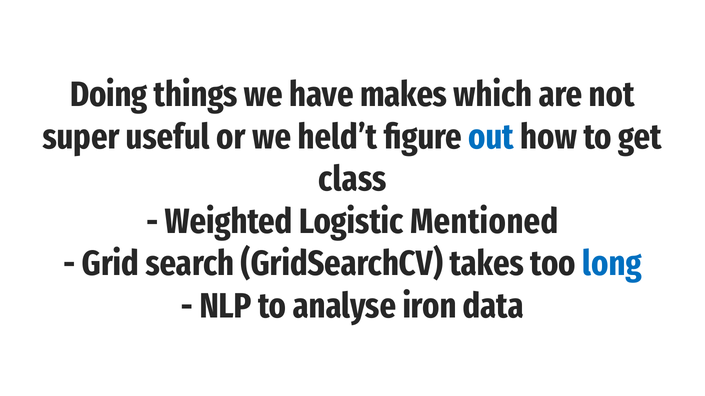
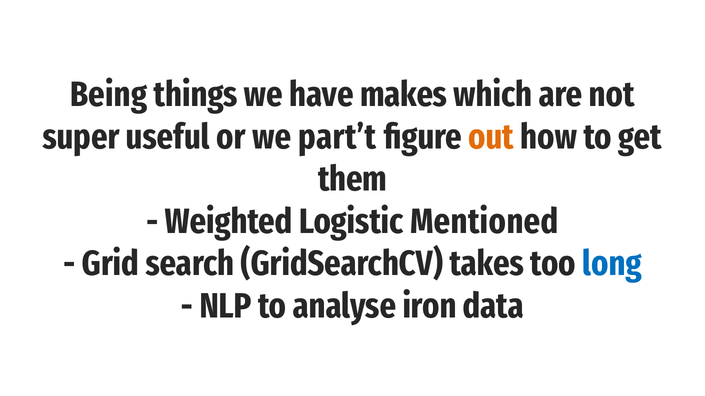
Doing: Doing -> Being
held’t: held’t -> part’t
out colour: blue -> orange
class: class -> them
